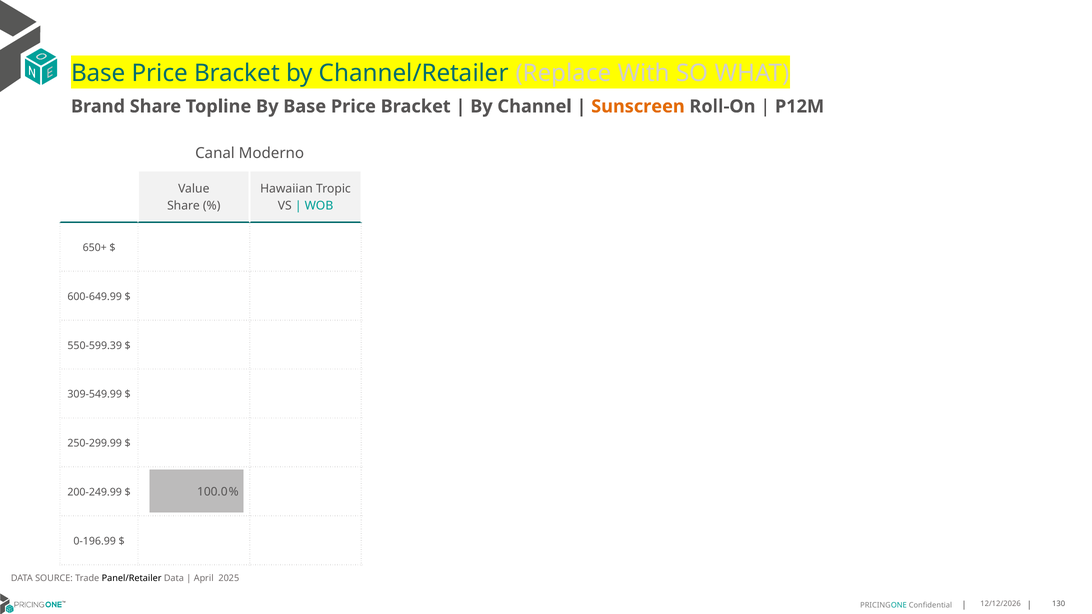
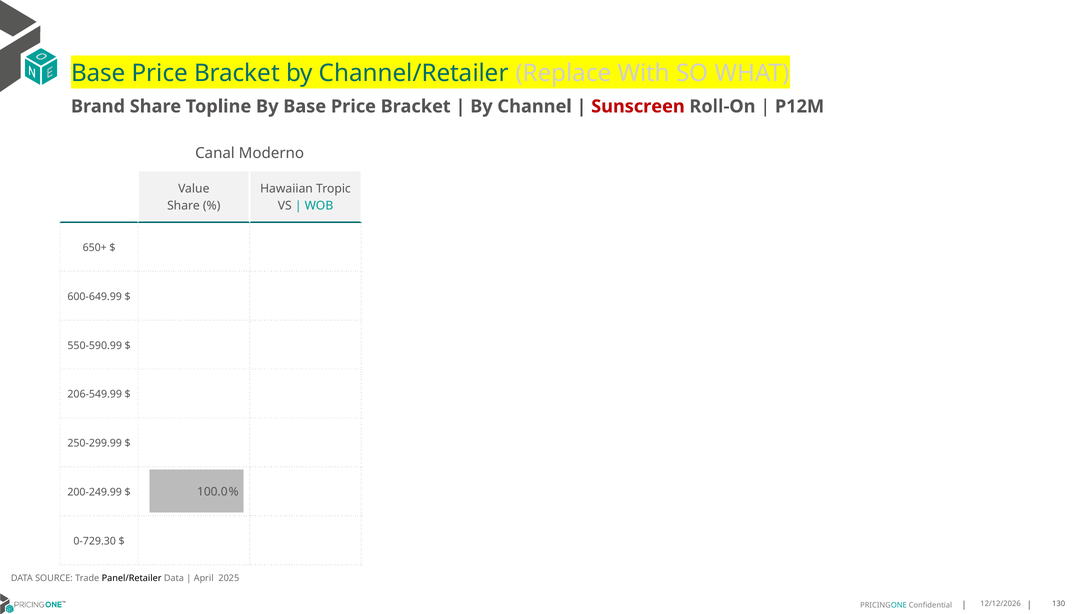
Sunscreen colour: orange -> red
550-599.39: 550-599.39 -> 550-590.99
309-549.99: 309-549.99 -> 206-549.99
0-196.99: 0-196.99 -> 0-729.30
